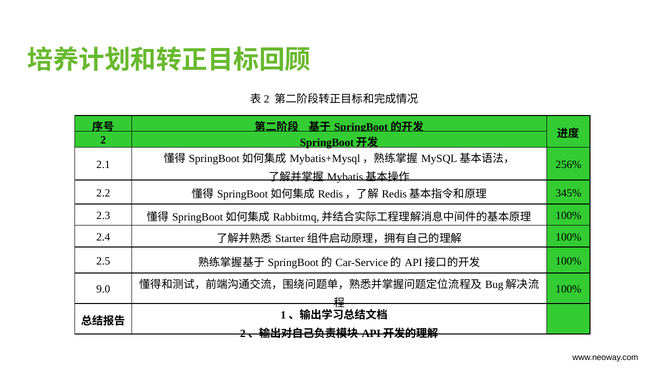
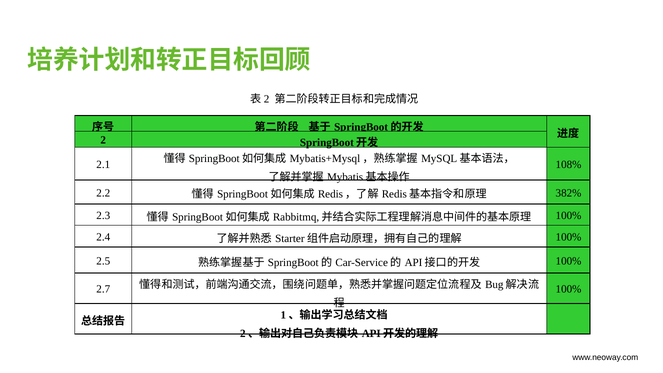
256%: 256% -> 108%
345%: 345% -> 382%
9.0: 9.0 -> 2.7
